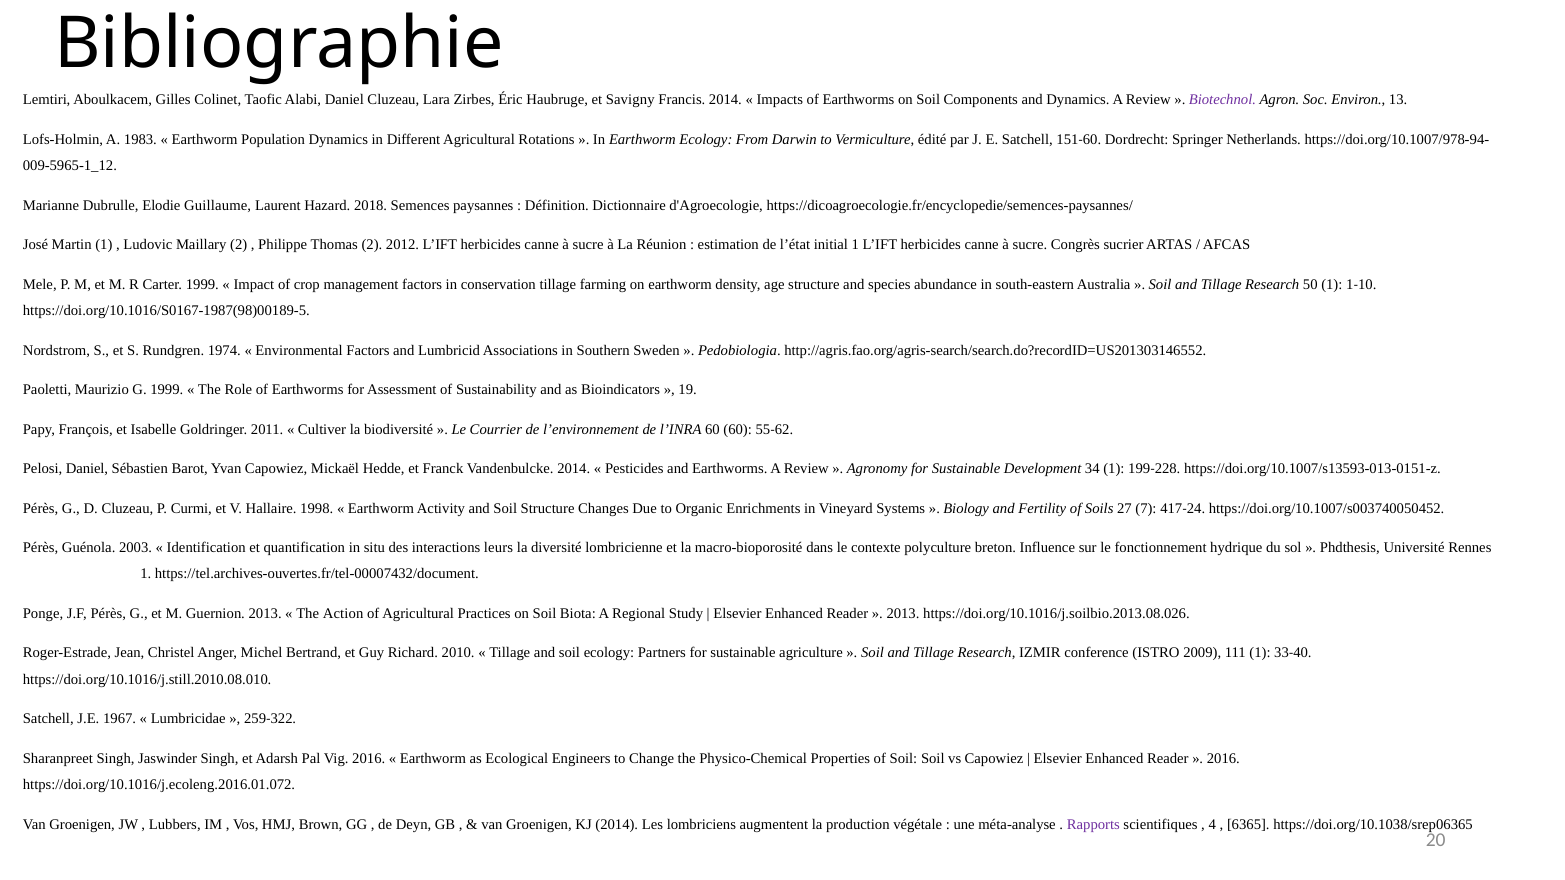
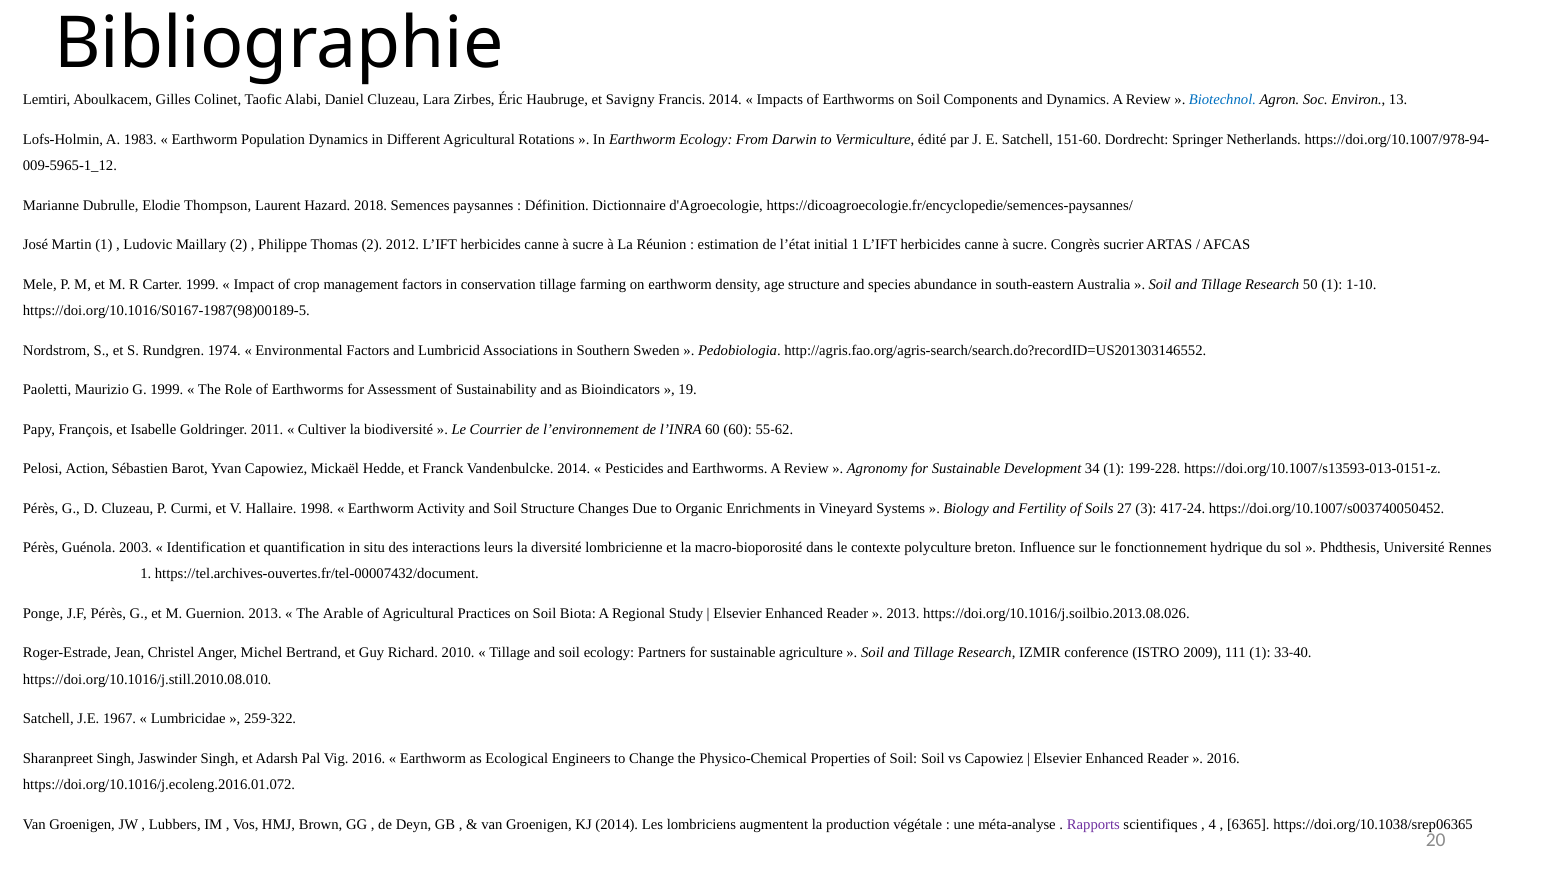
Biotechnol colour: purple -> blue
Guillaume: Guillaume -> Thompson
Pelosi Daniel: Daniel -> Action
7: 7 -> 3
Action: Action -> Arable
